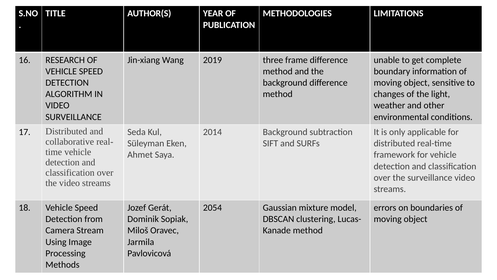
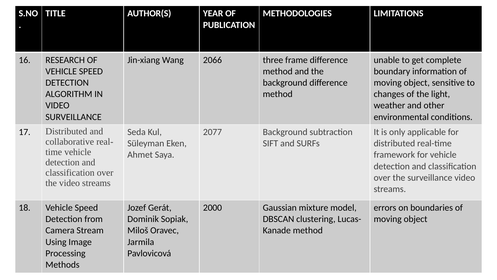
2019: 2019 -> 2066
2014: 2014 -> 2077
2054: 2054 -> 2000
